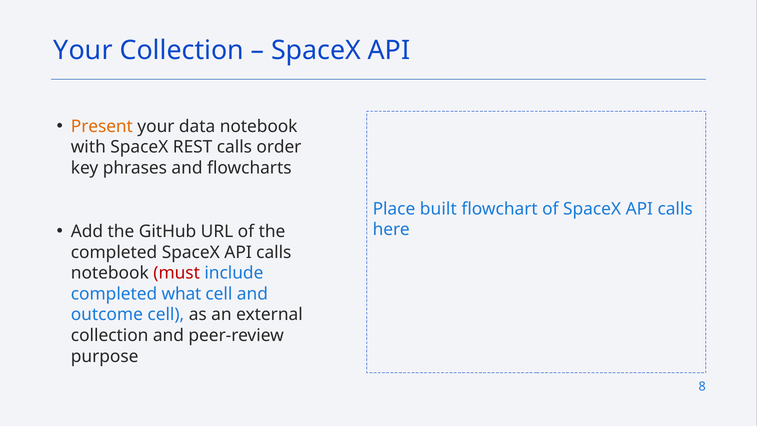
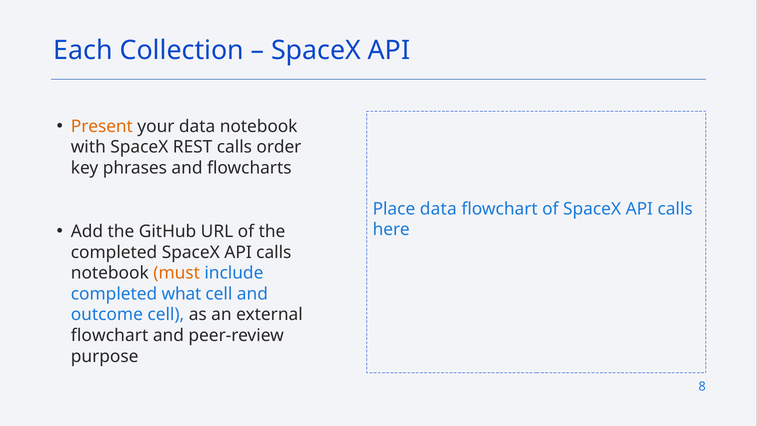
Your at (83, 51): Your -> Each
Place built: built -> data
must colour: red -> orange
collection at (110, 335): collection -> flowchart
